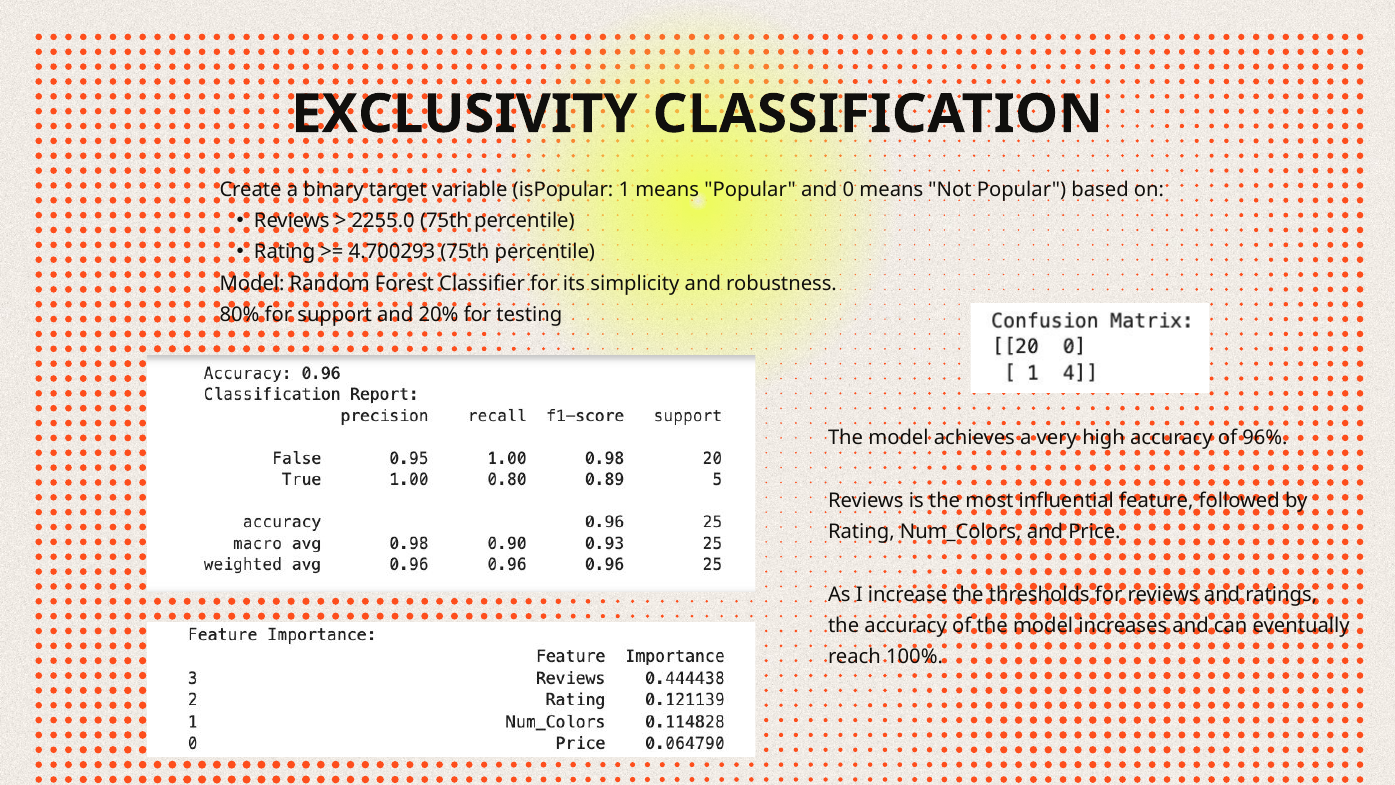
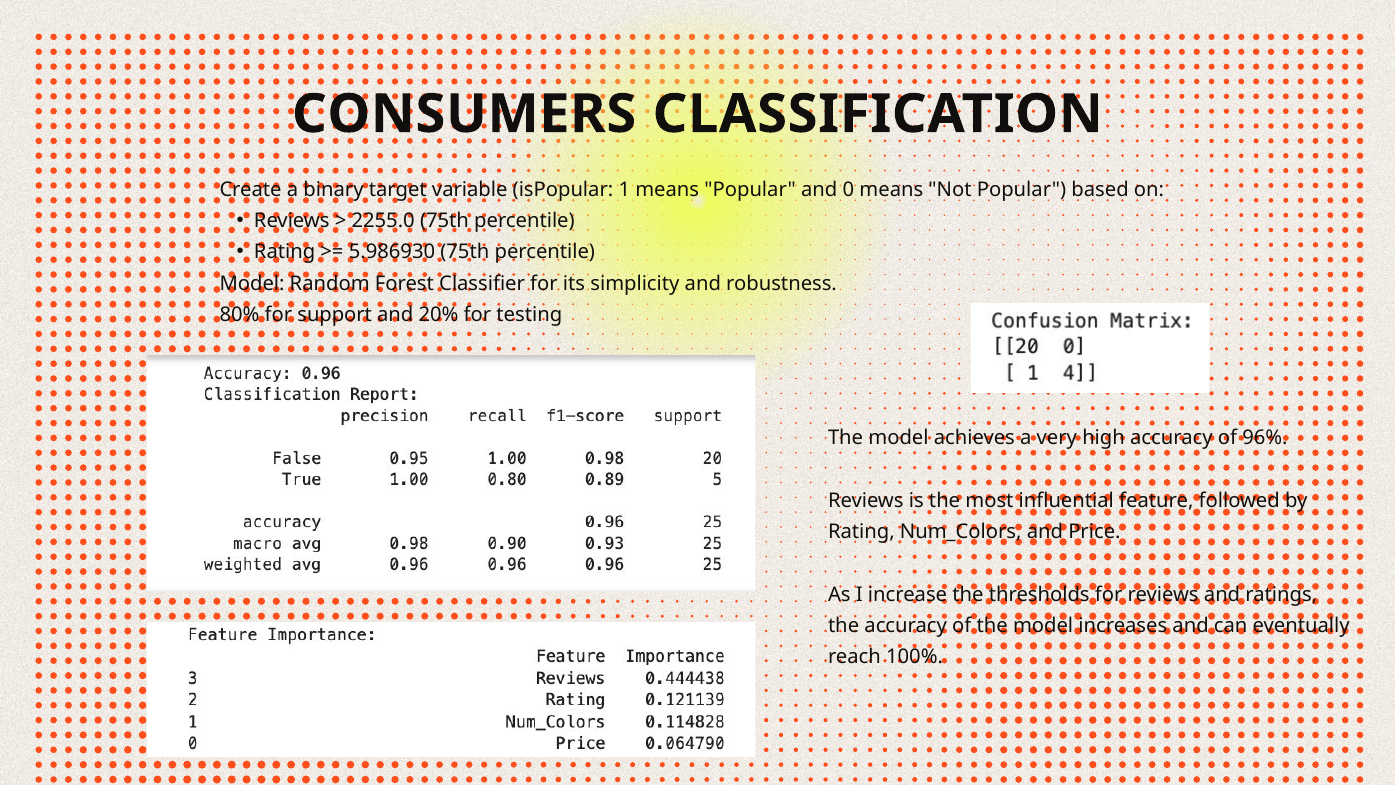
EXCLUSIVITY: EXCLUSIVITY -> CONSUMERS
4.700293: 4.700293 -> 5.986930
